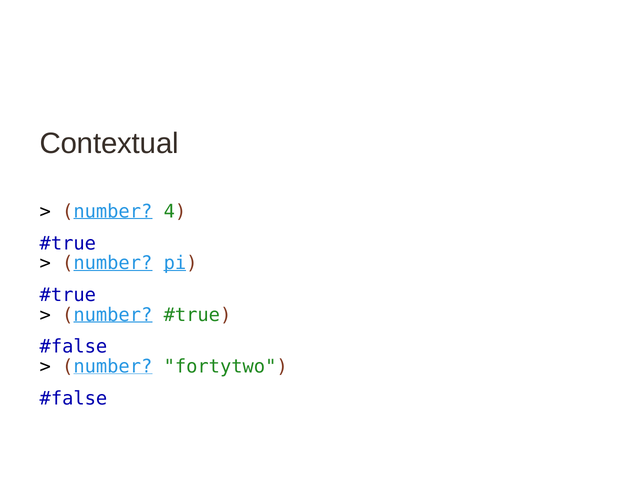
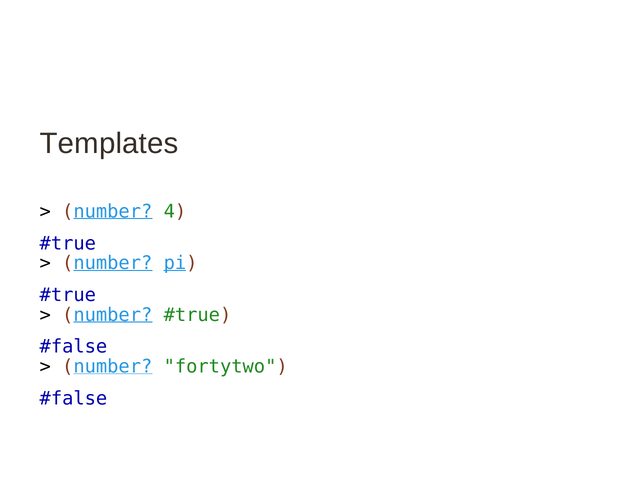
Contextual: Contextual -> Templates
